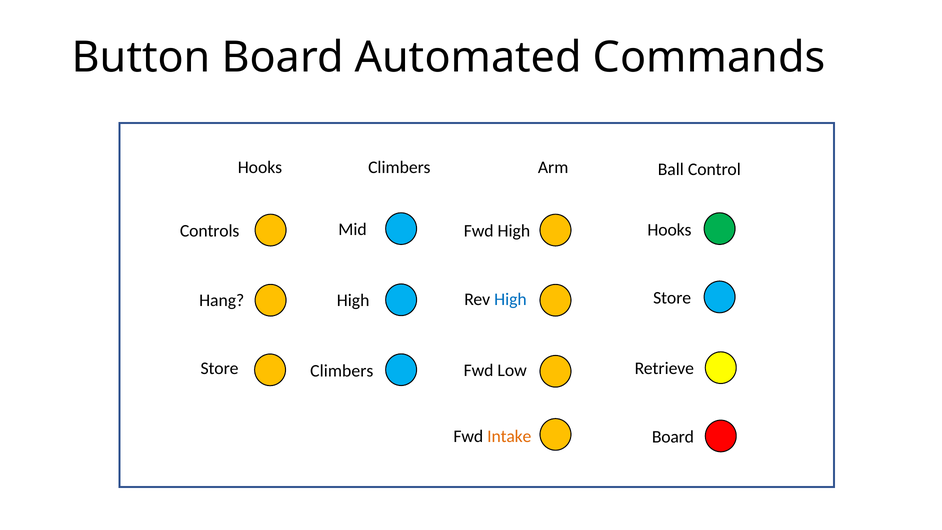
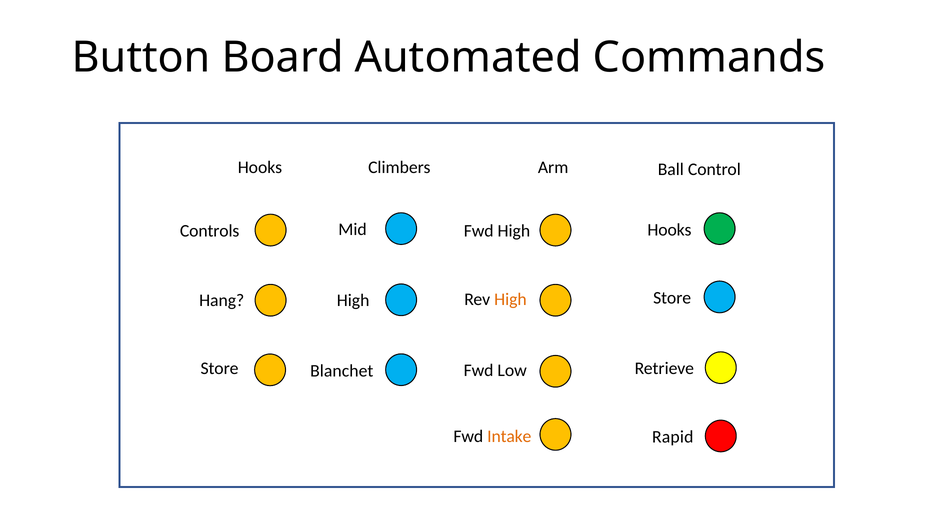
High at (510, 299) colour: blue -> orange
Climbers at (342, 371): Climbers -> Blanchet
Board at (673, 437): Board -> Rapid
